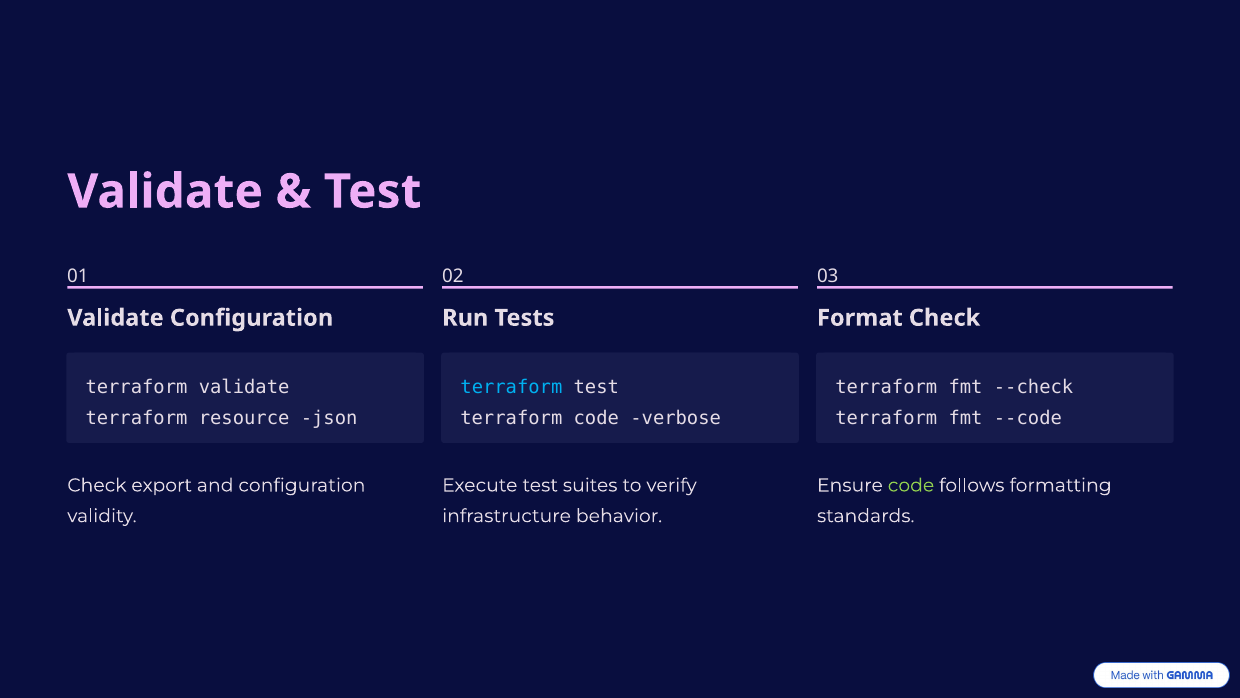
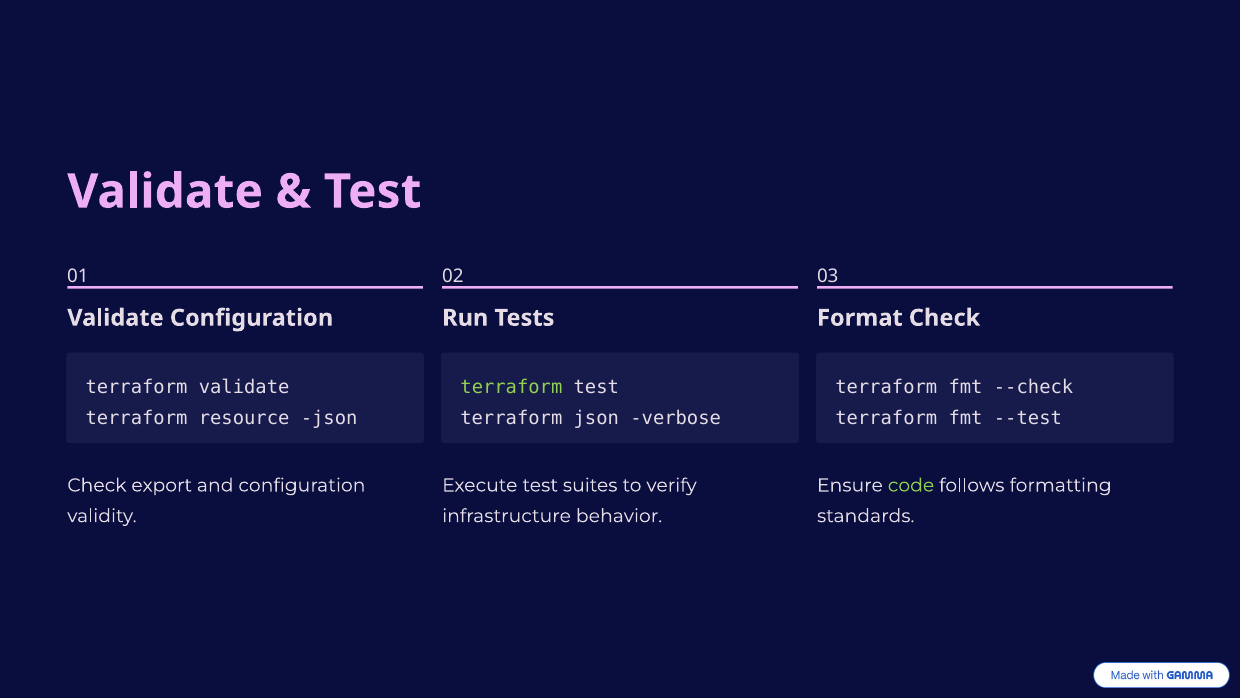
terraform at (511, 387) colour: light blue -> light green
terraform code: code -> json
--code: --code -> --test
